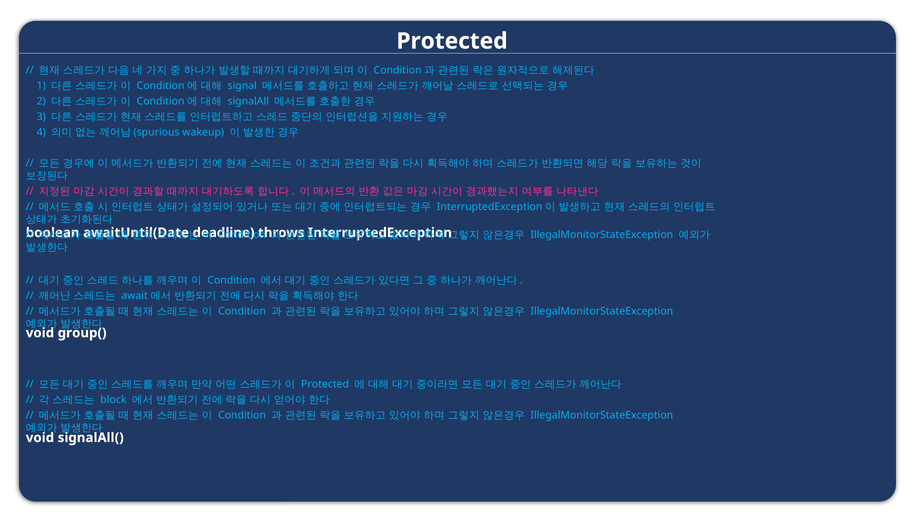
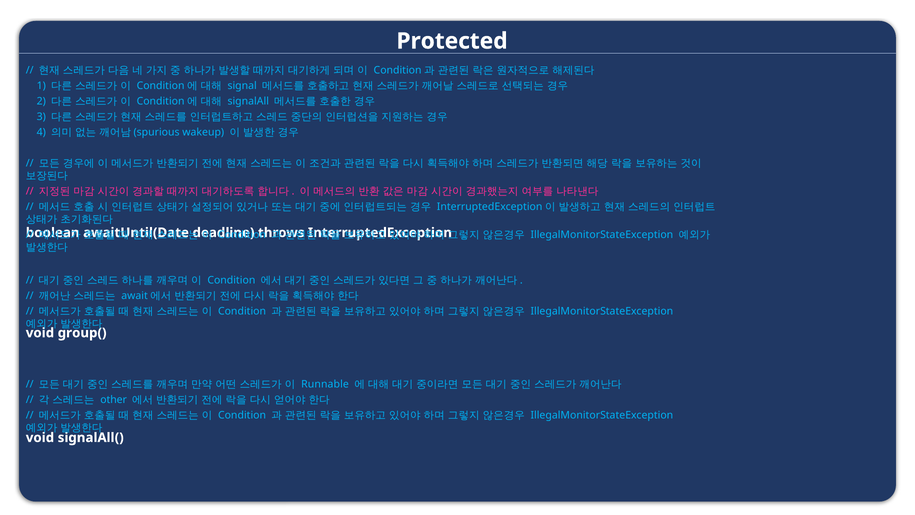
Protected at (325, 384): Protected -> Runnable
block: block -> other
